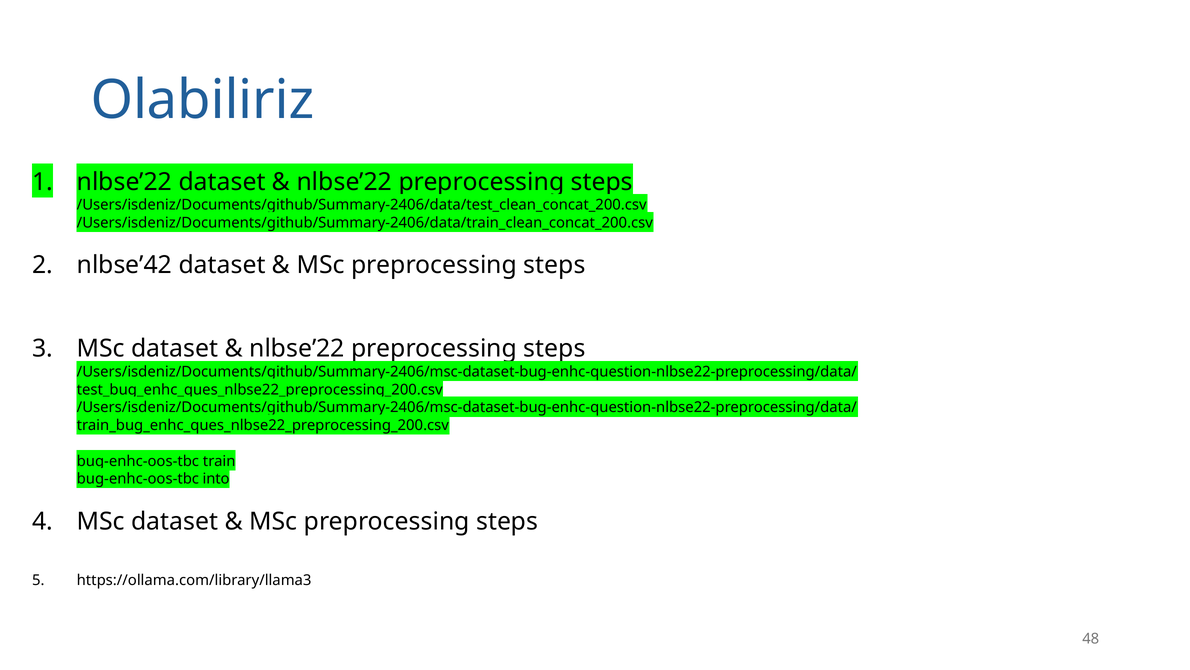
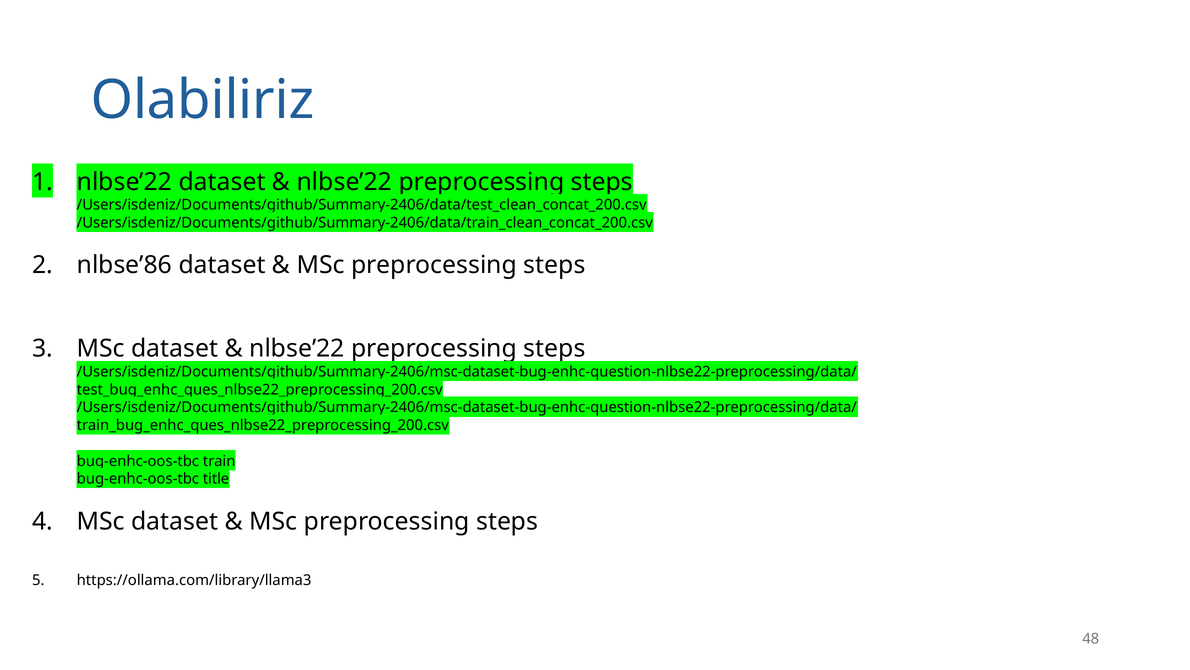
nlbse’42: nlbse’42 -> nlbse’86
into: into -> title
